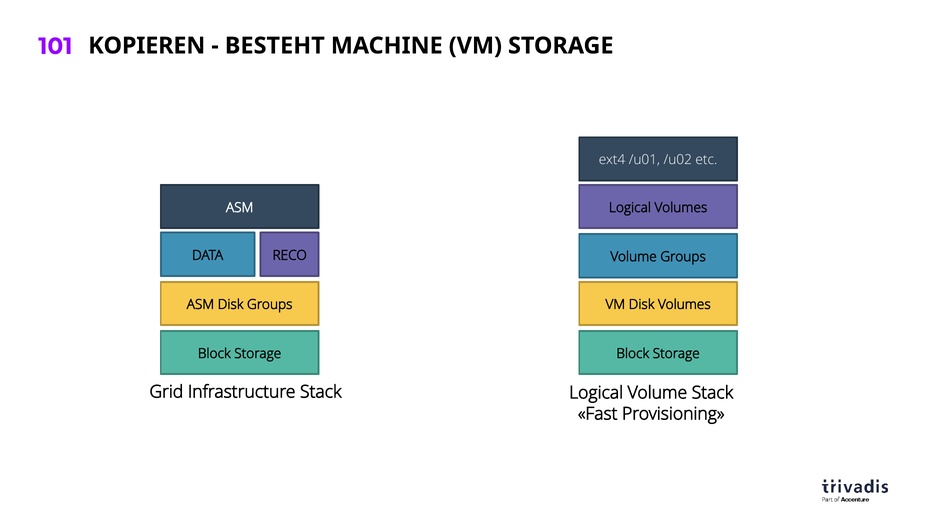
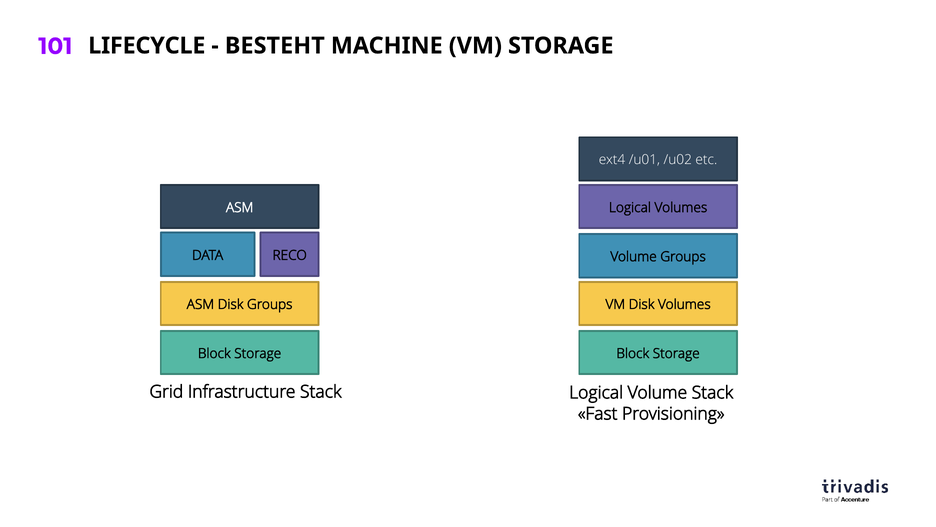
KOPIEREN: KOPIEREN -> LIFECYCLE
